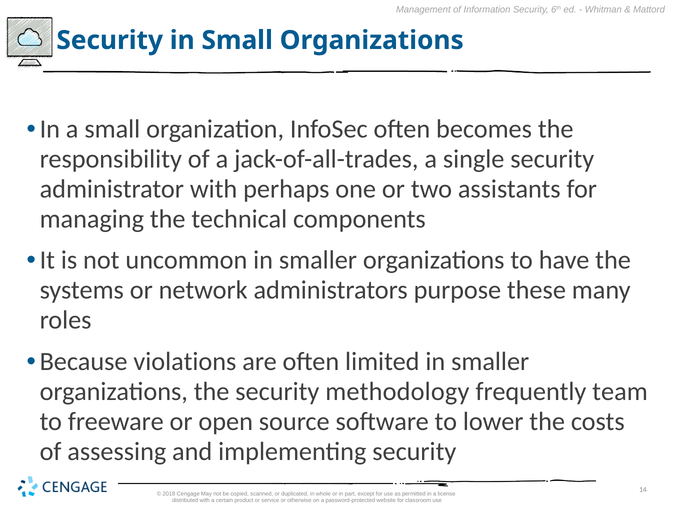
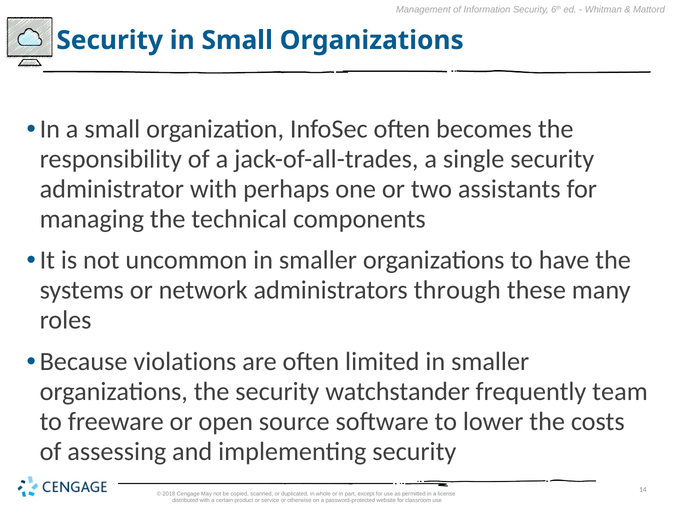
purpose: purpose -> through
methodology: methodology -> watchstander
